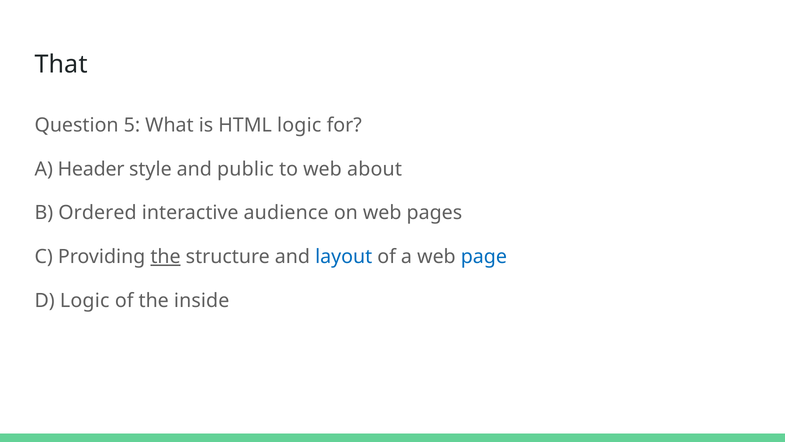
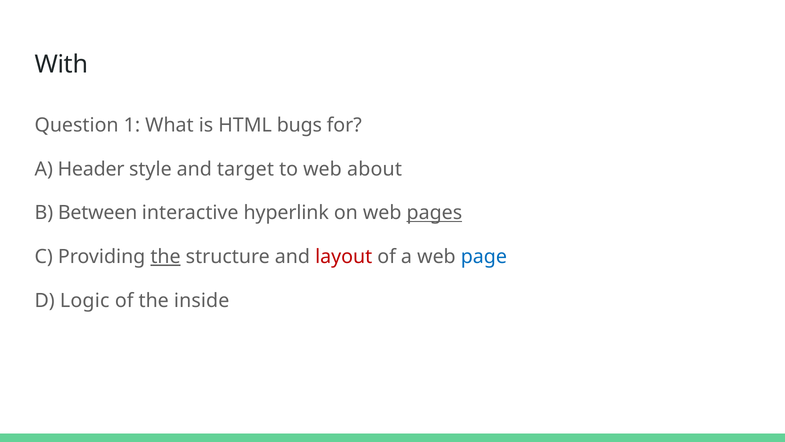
That: That -> With
5: 5 -> 1
HTML logic: logic -> bugs
public: public -> target
Ordered: Ordered -> Between
audience: audience -> hyperlink
pages underline: none -> present
layout colour: blue -> red
